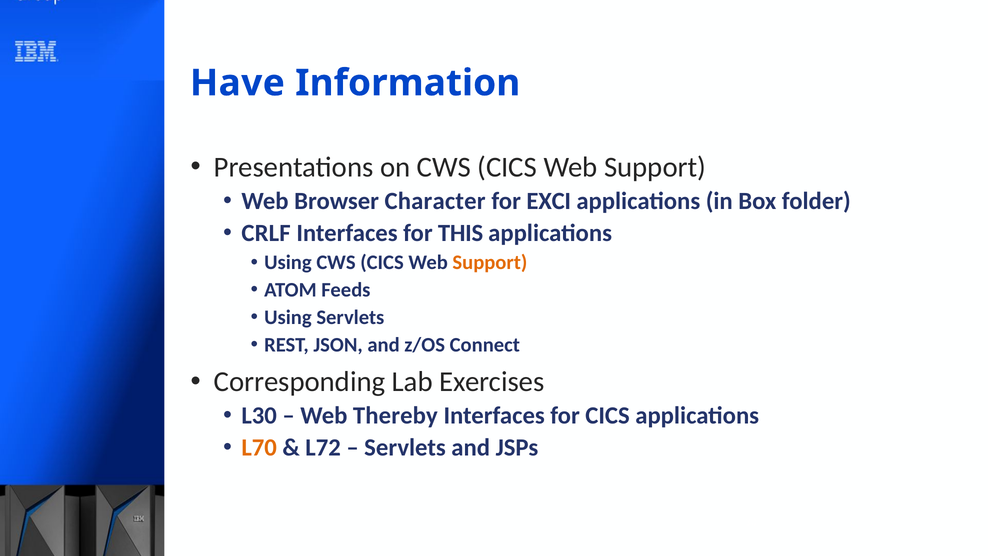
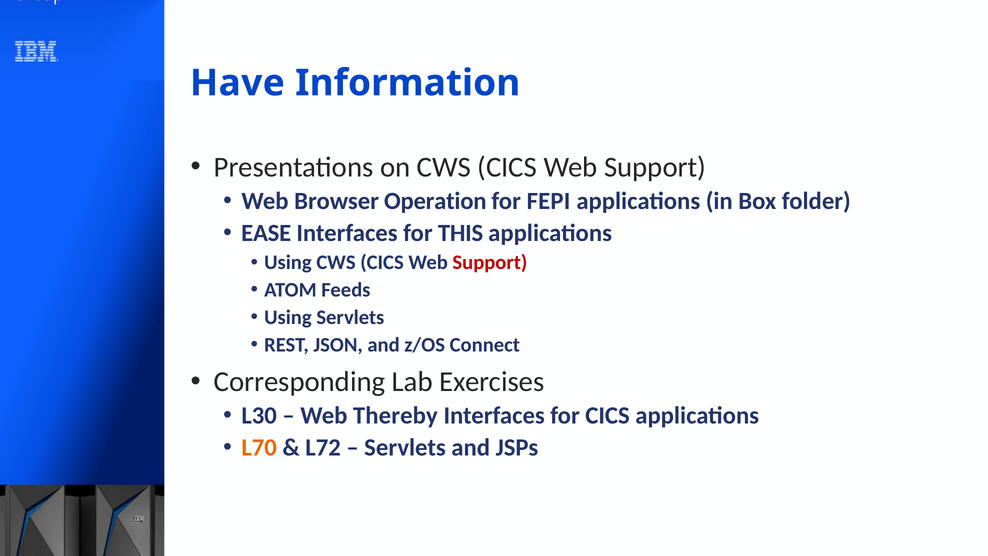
Character: Character -> Operation
EXCI: EXCI -> FEPI
CRLF: CRLF -> EASE
Support at (490, 262) colour: orange -> red
